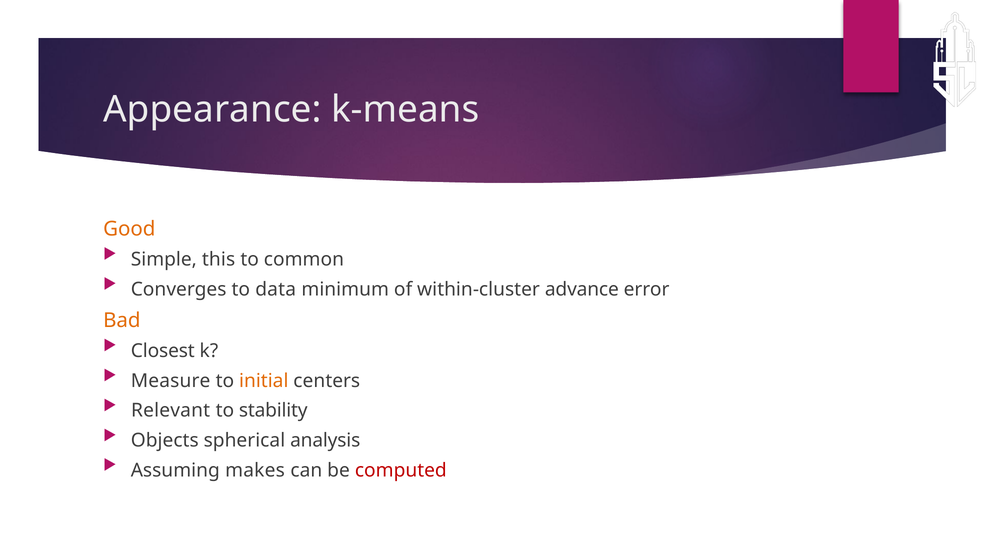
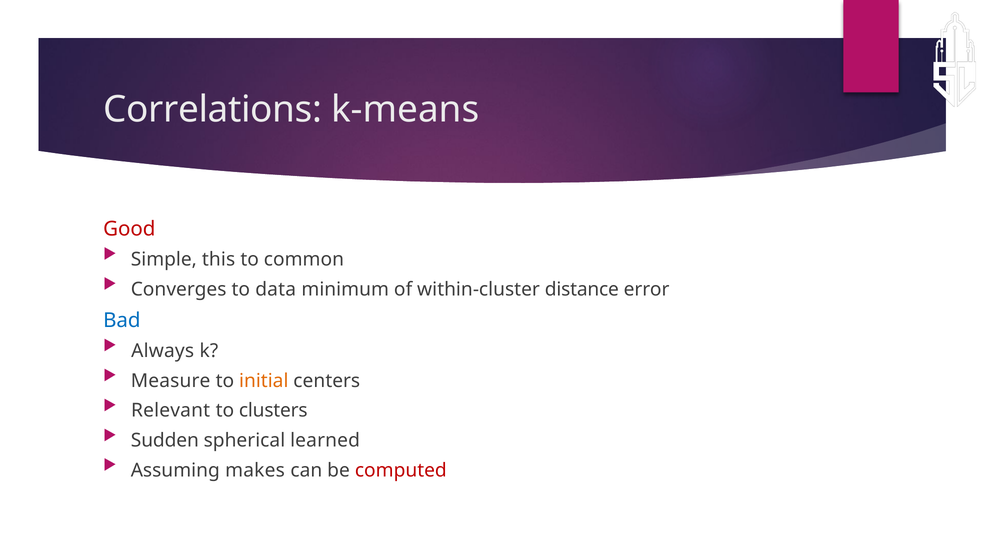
Appearance: Appearance -> Correlations
Good colour: orange -> red
advance: advance -> distance
Bad colour: orange -> blue
Closest: Closest -> Always
stability: stability -> clusters
Objects: Objects -> Sudden
analysis: analysis -> learned
